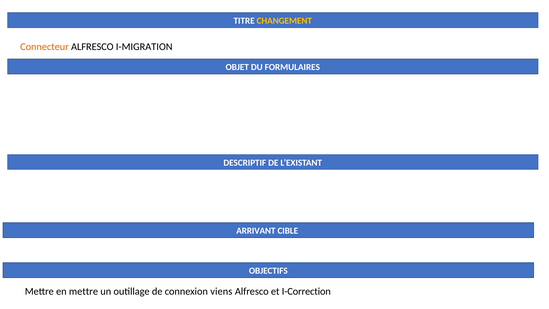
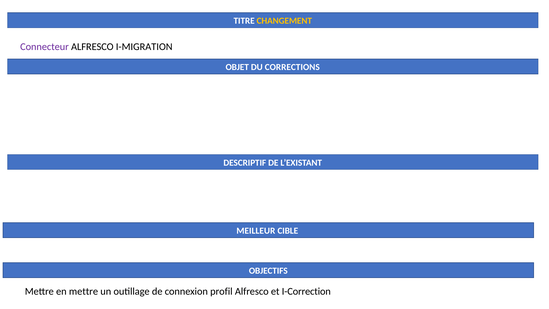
Connecteur colour: orange -> purple
FORMULAIRES: FORMULAIRES -> CORRECTIONS
ARRIVANT: ARRIVANT -> MEILLEUR
viens: viens -> profil
